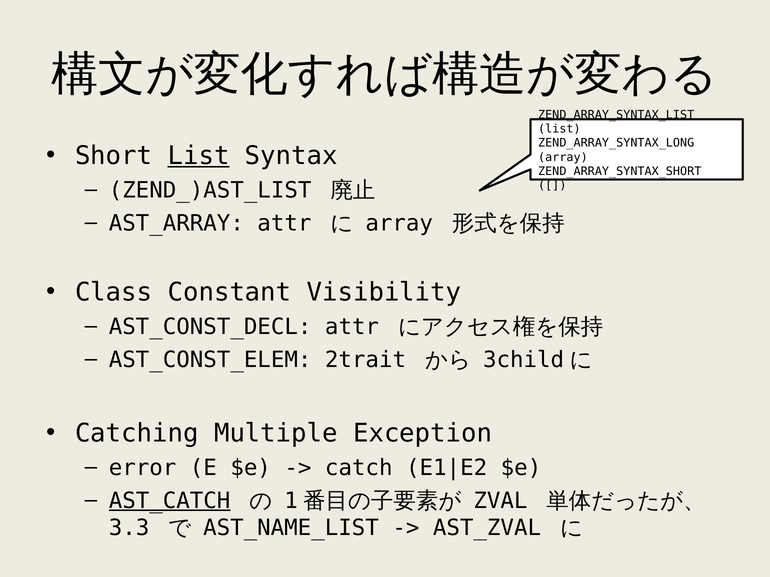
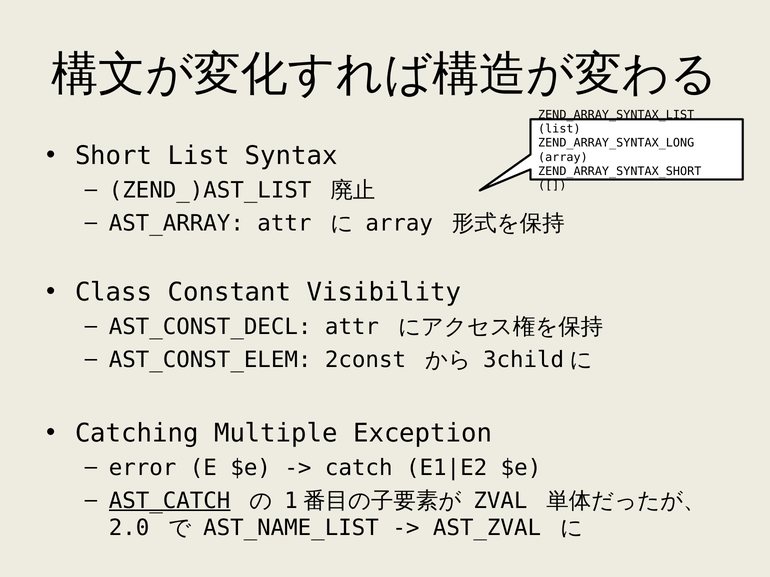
List at (199, 156) underline: present -> none
2trait: 2trait -> 2const
3.3: 3.3 -> 2.0
